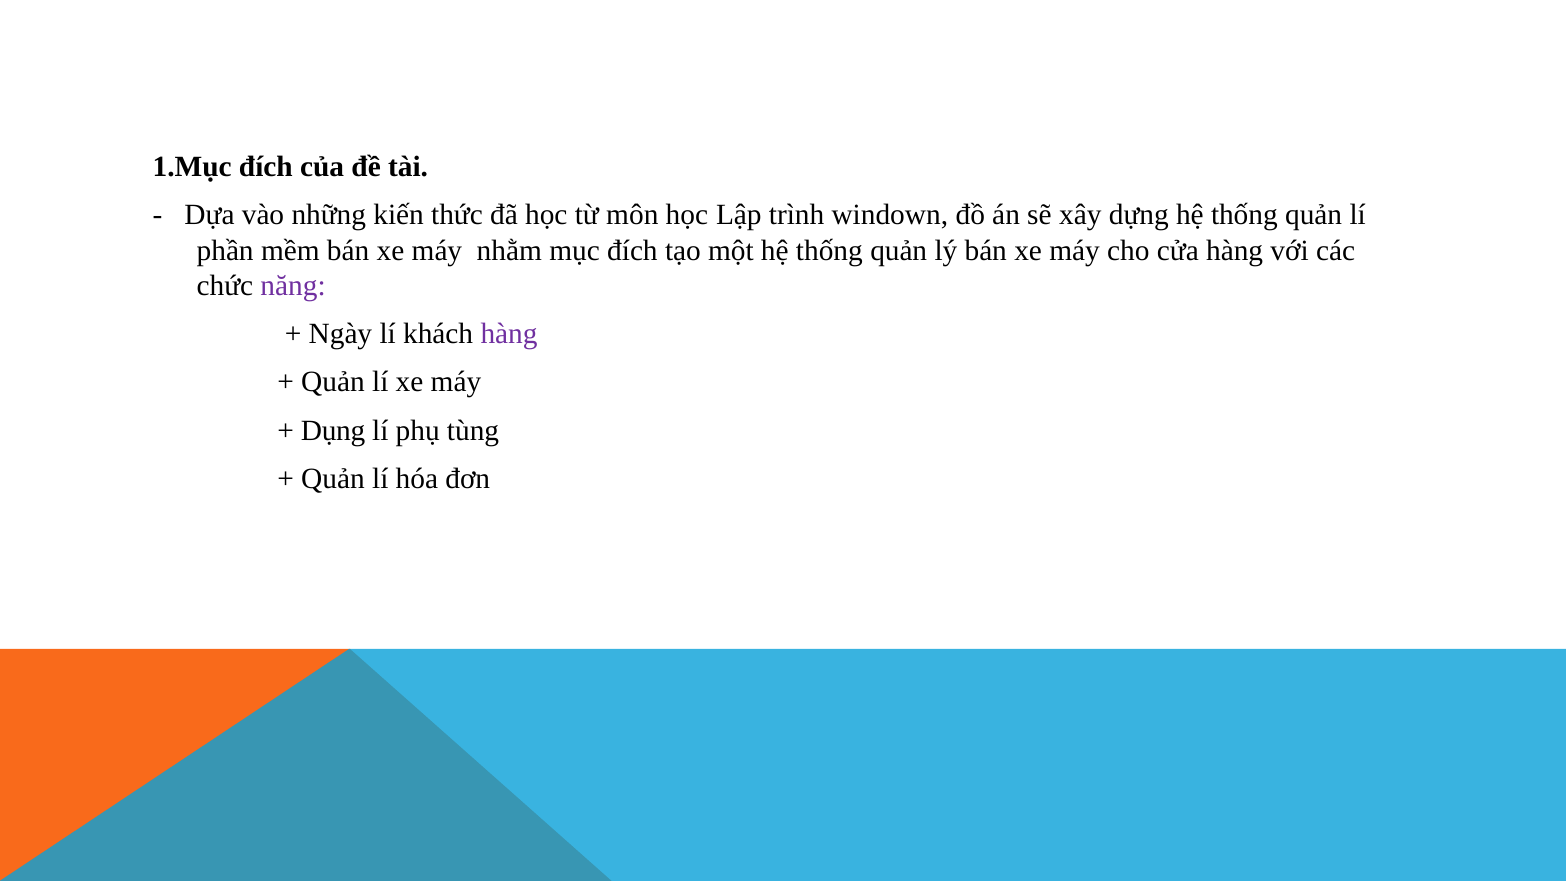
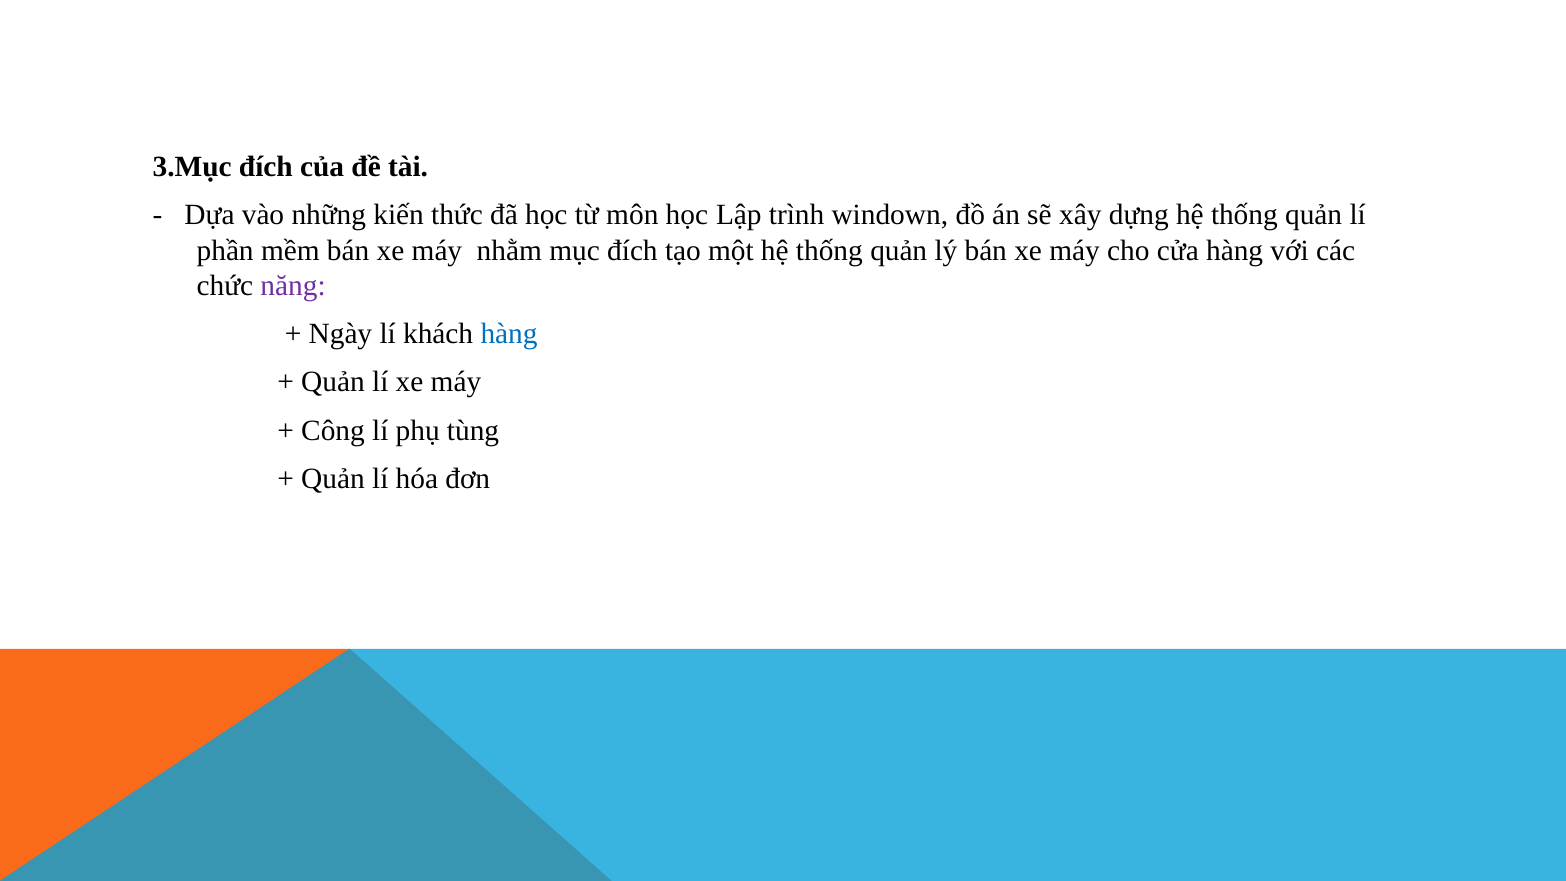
1.Mục: 1.Mục -> 3.Mục
hàng at (509, 334) colour: purple -> blue
Dụng: Dụng -> Công
